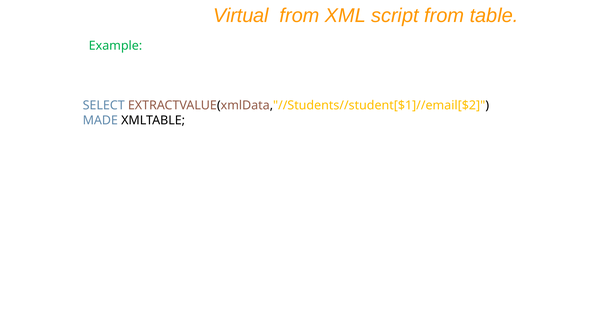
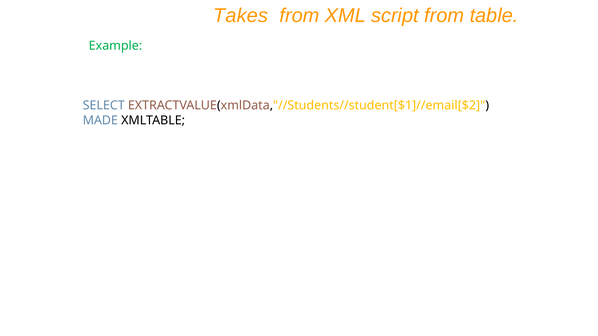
Virtual: Virtual -> Takes
